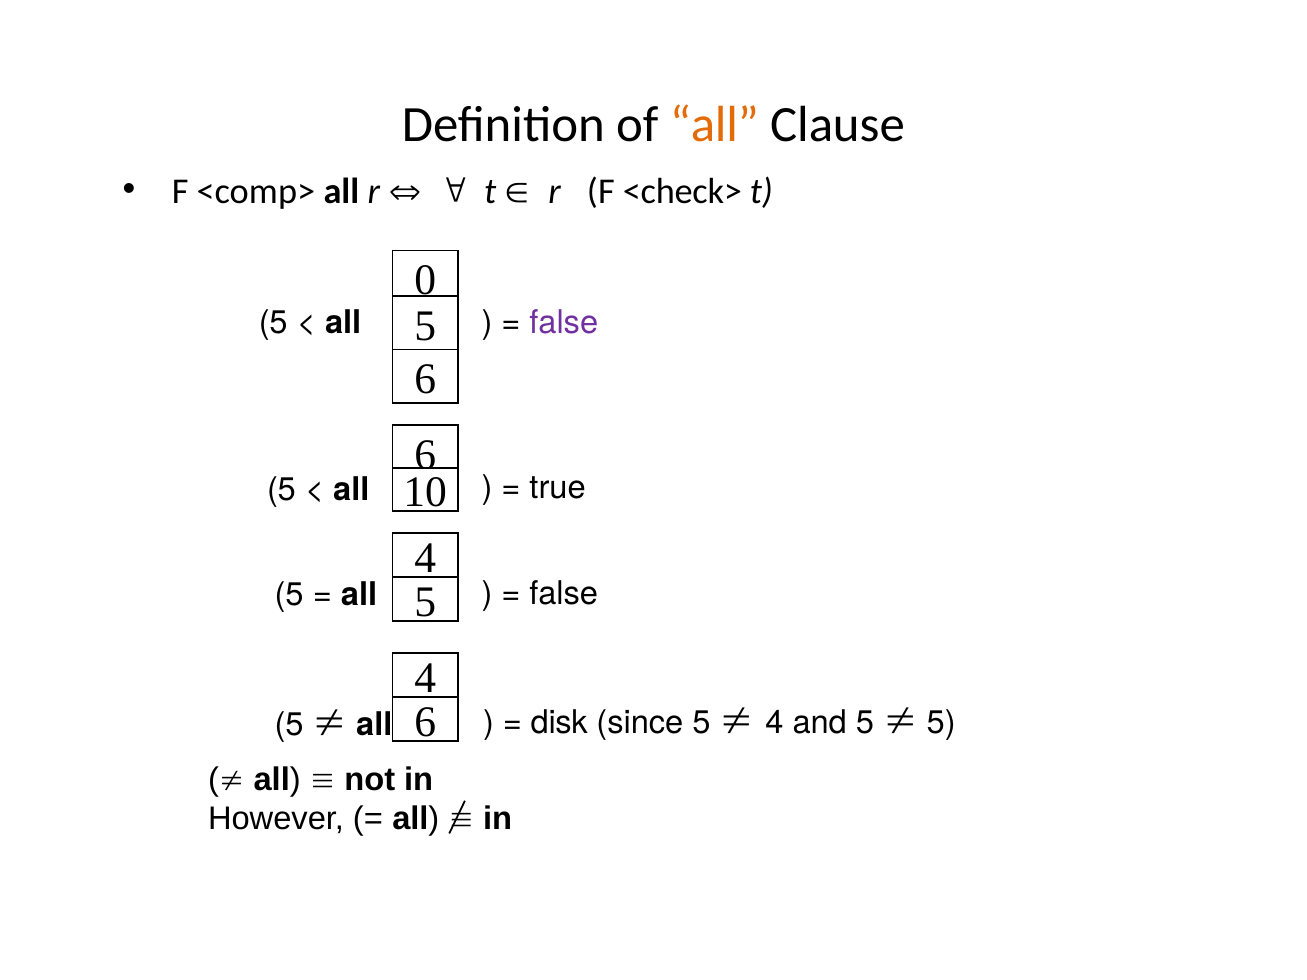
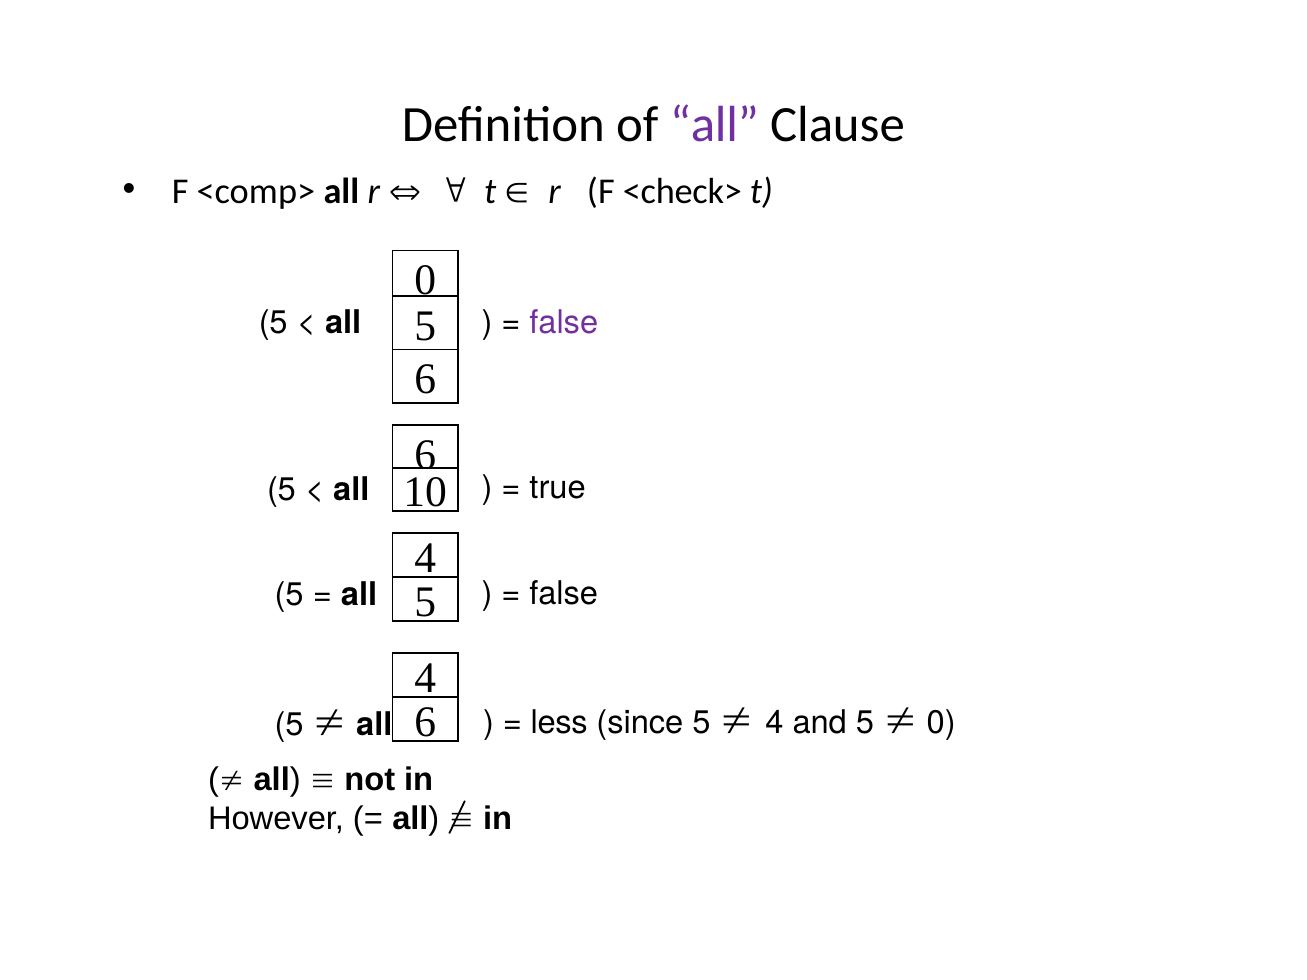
all at (714, 124) colour: orange -> purple
disk: disk -> less
5 at (941, 723): 5 -> 0
